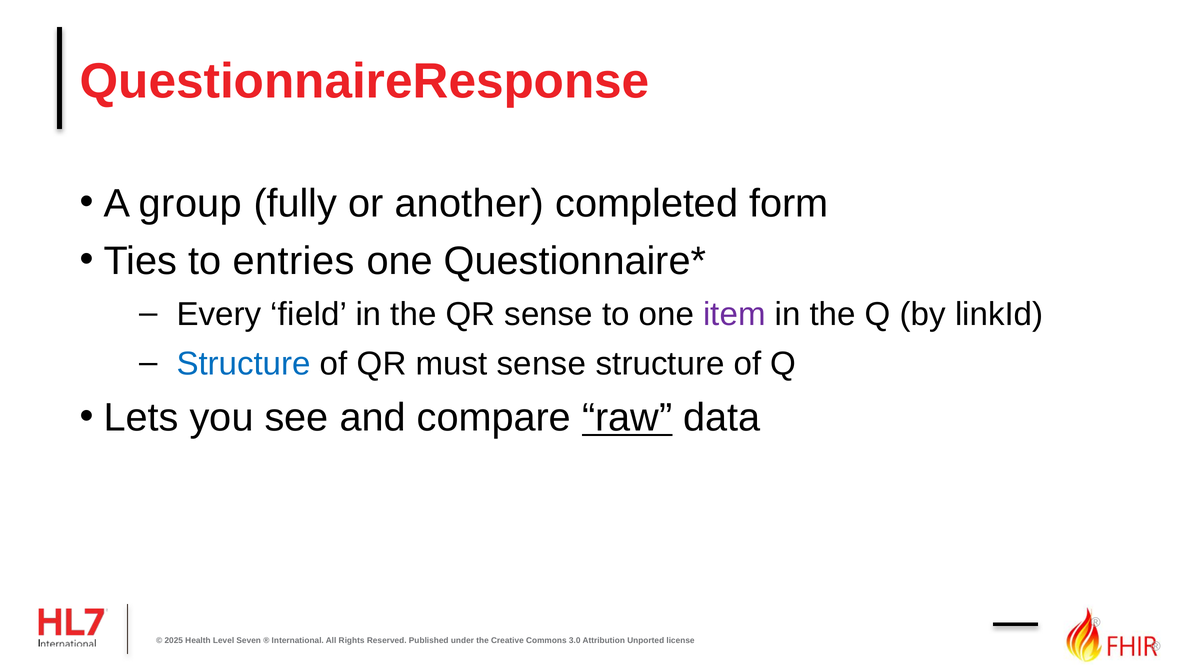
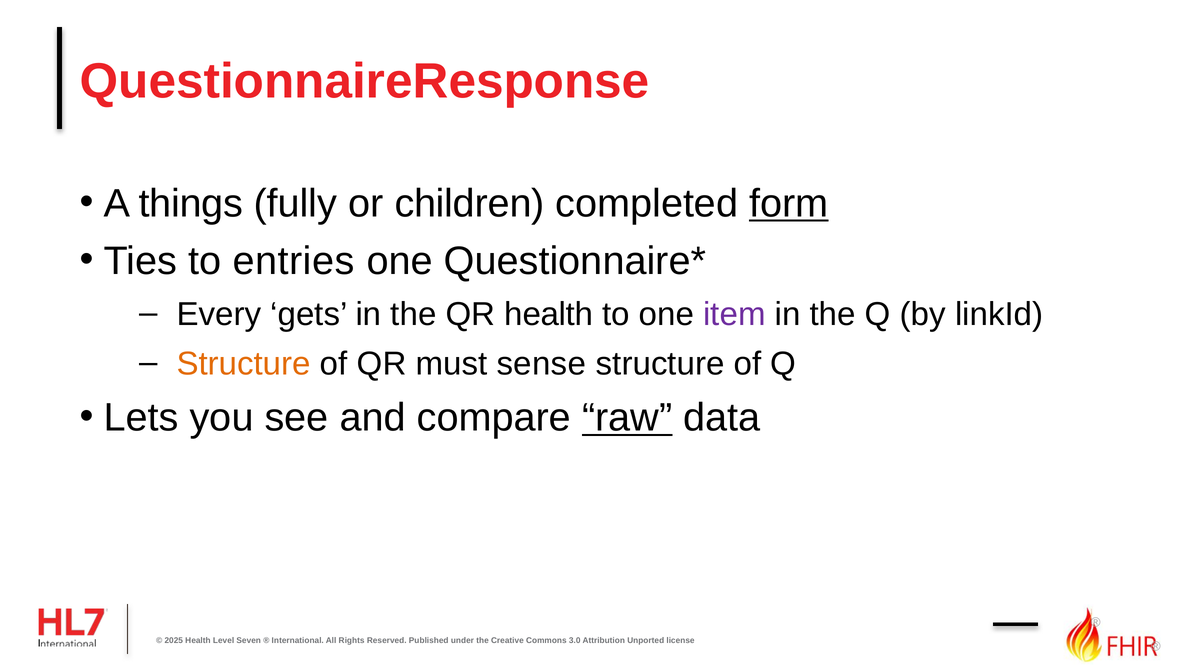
group: group -> things
another: another -> children
form underline: none -> present
field: field -> gets
QR sense: sense -> health
Structure at (244, 363) colour: blue -> orange
